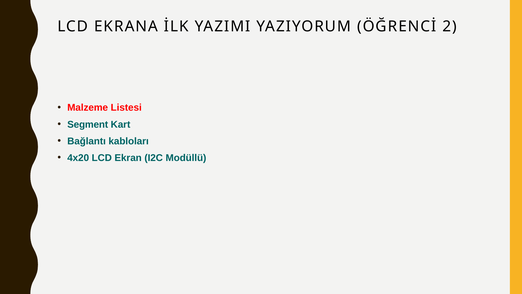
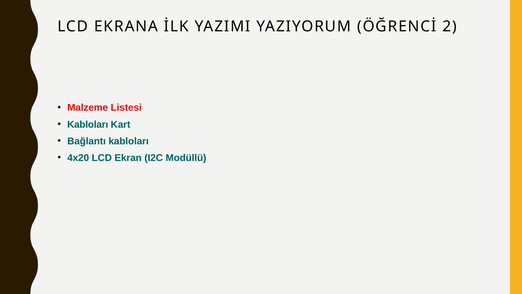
Segment at (88, 124): Segment -> Kabloları
